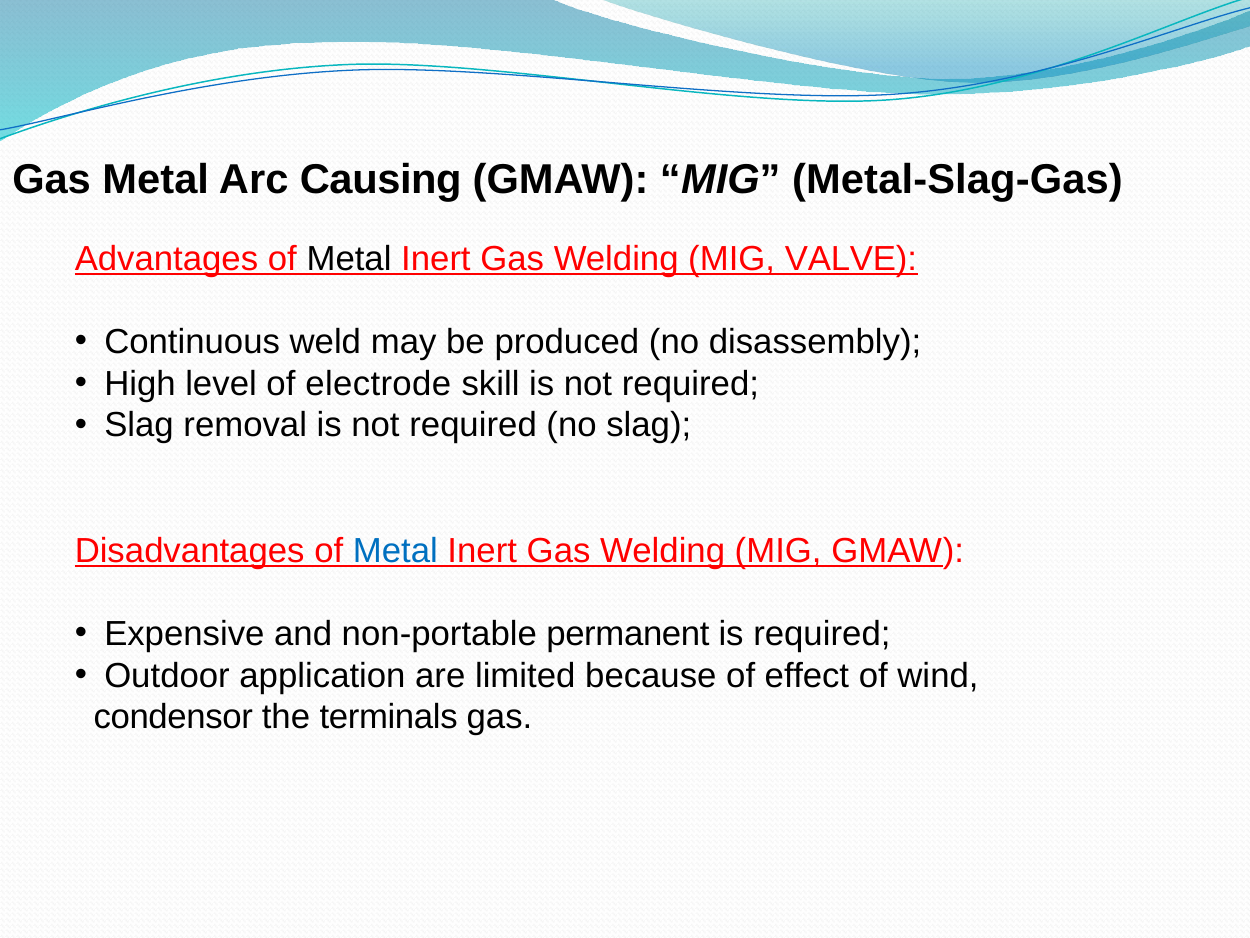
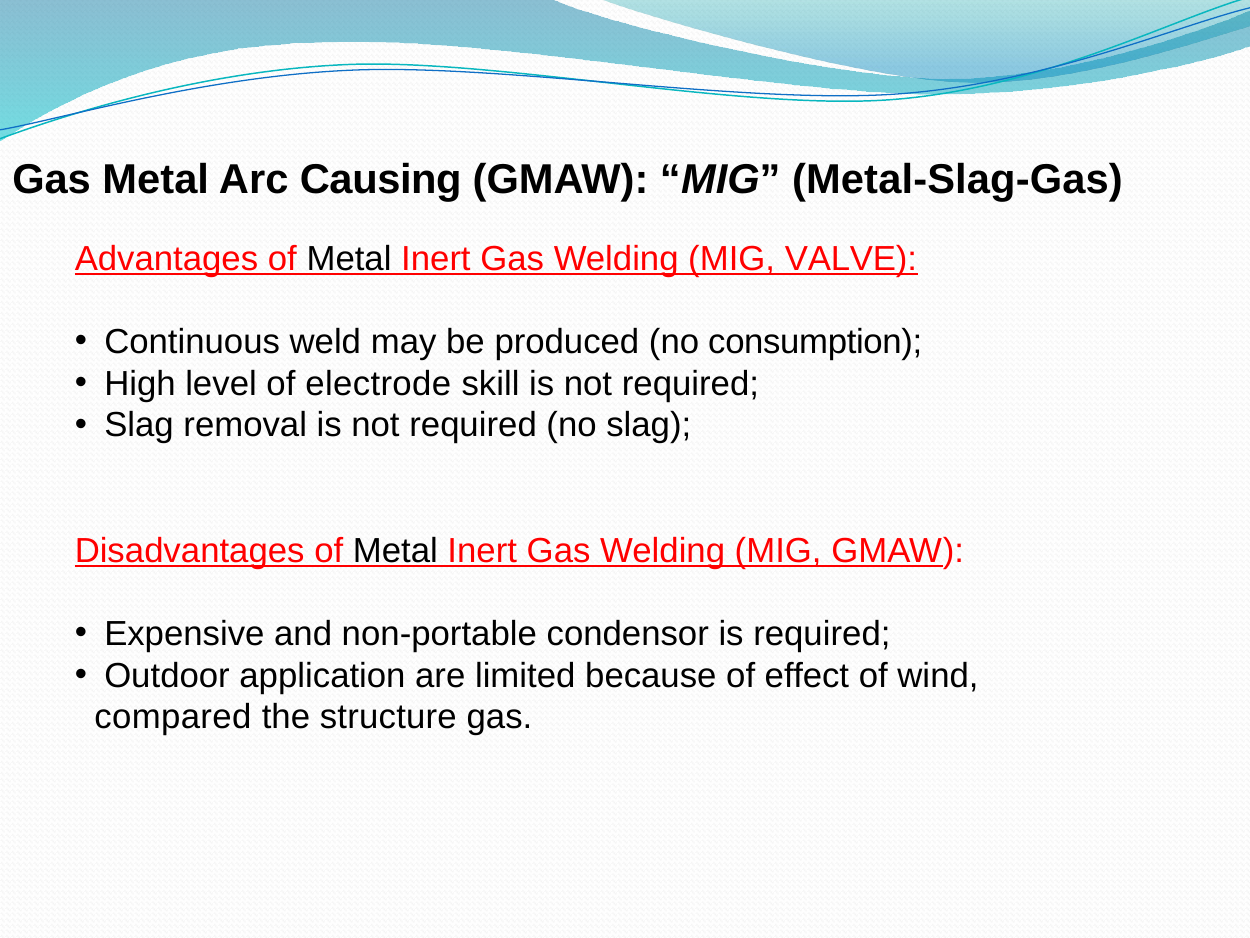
disassembly: disassembly -> consumption
Metal at (395, 550) colour: blue -> black
permanent: permanent -> condensor
condensor: condensor -> compared
terminals: terminals -> structure
